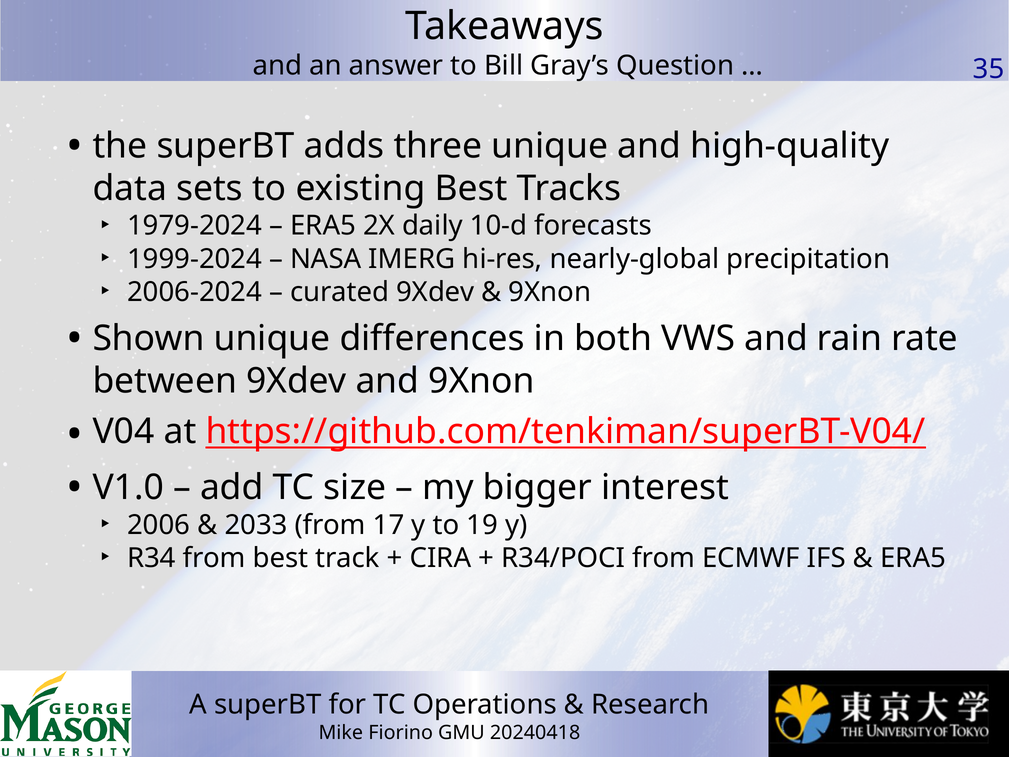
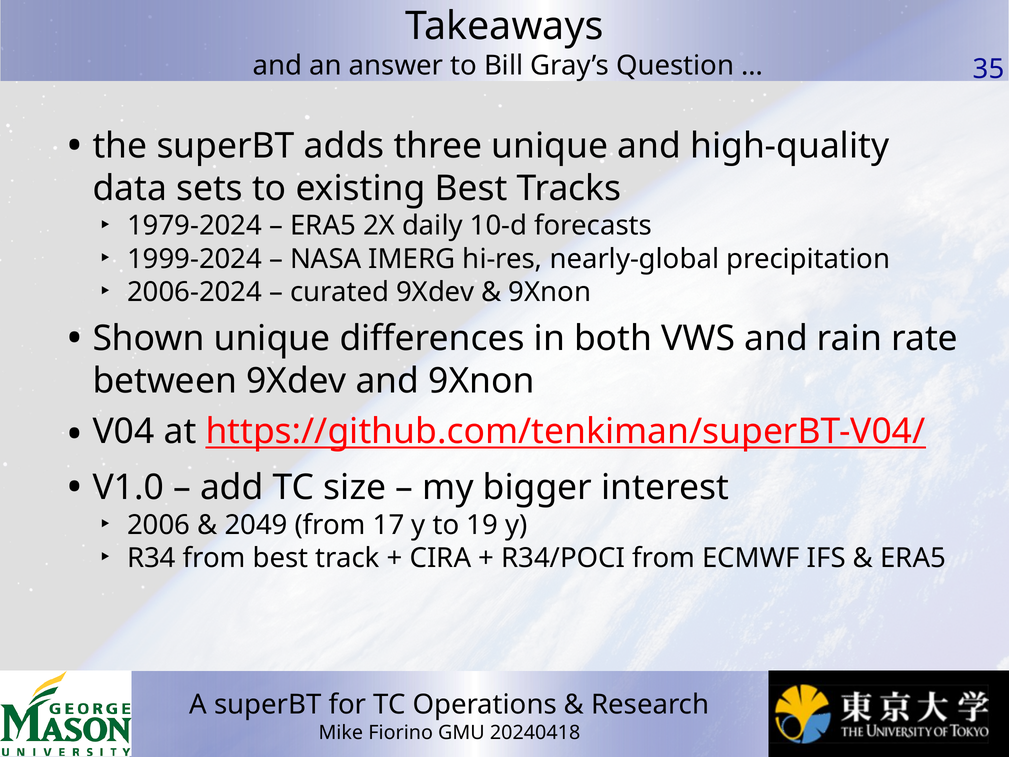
2033: 2033 -> 2049
